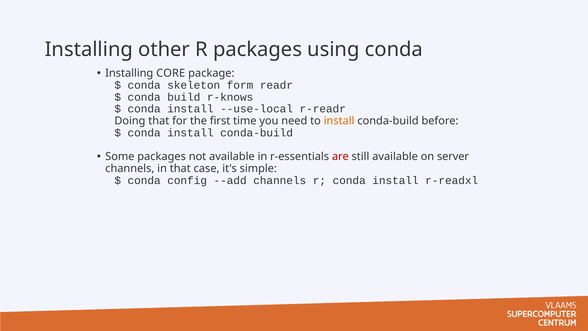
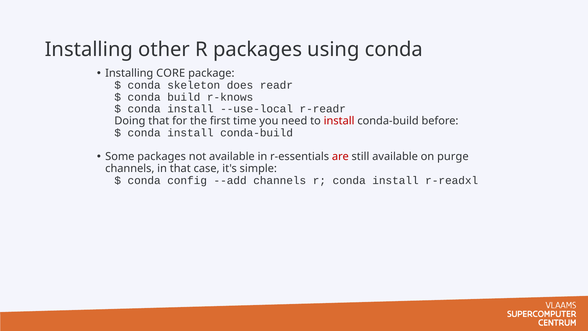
form: form -> does
install at (339, 121) colour: orange -> red
server: server -> purge
